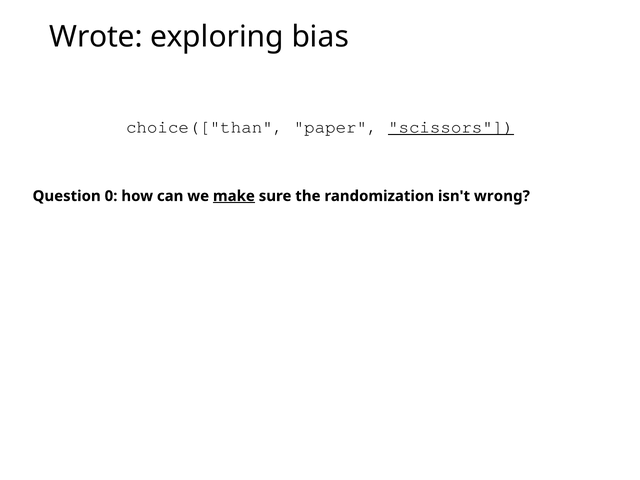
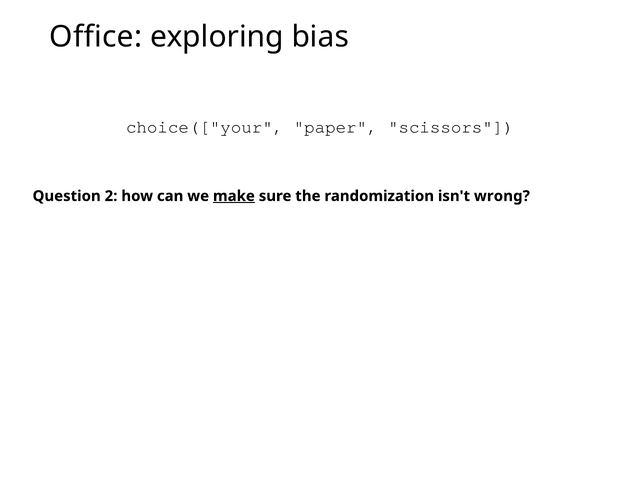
Wrote: Wrote -> Office
choice(["than: choice(["than -> choice(["your
scissors underline: present -> none
0: 0 -> 2
